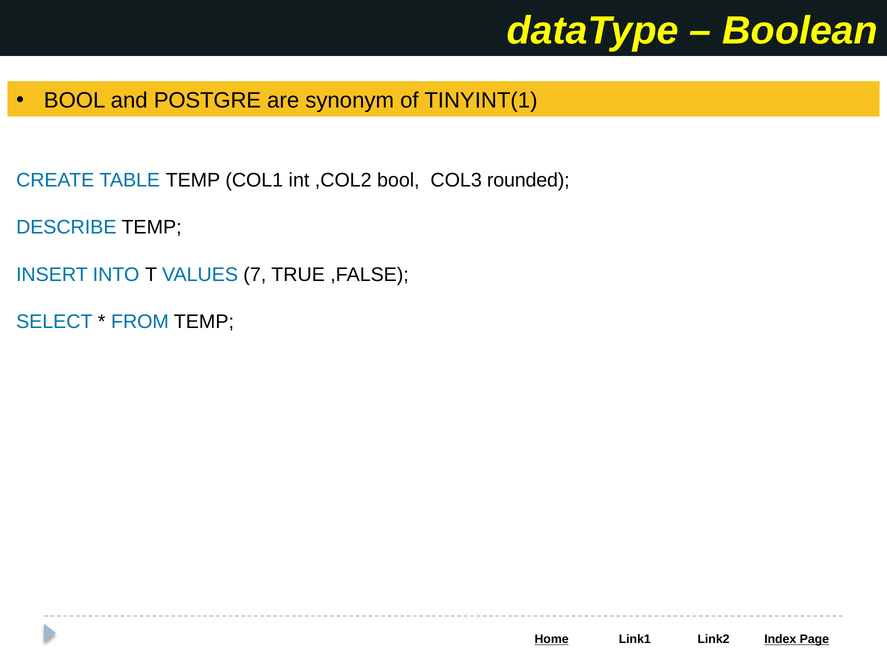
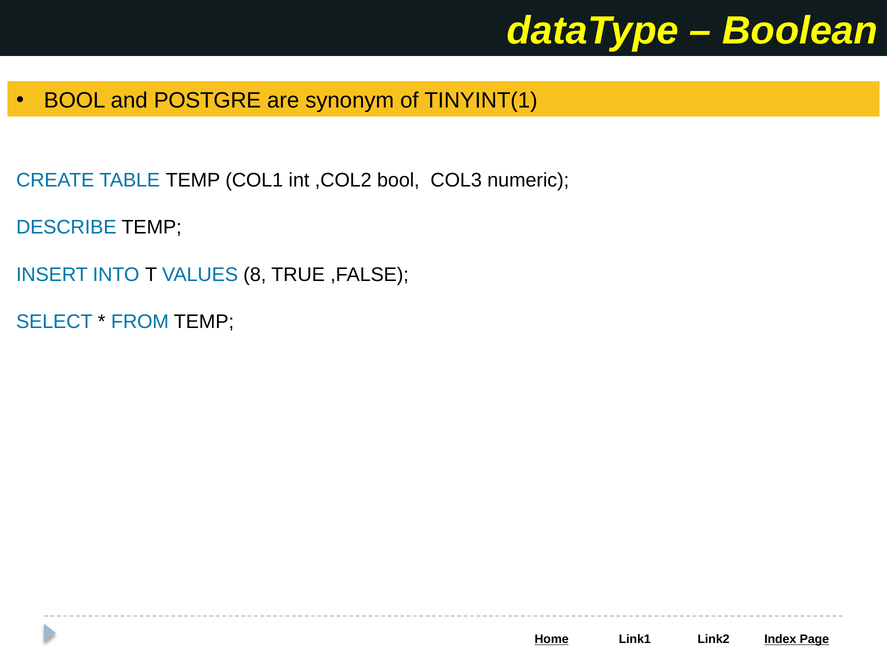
rounded: rounded -> numeric
7: 7 -> 8
